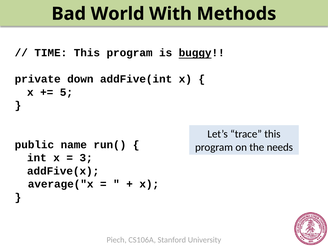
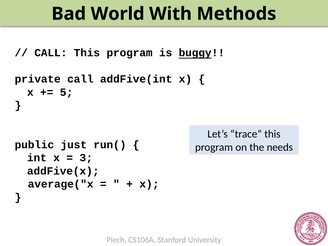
TIME at (51, 53): TIME -> CALL
private down: down -> call
name: name -> just
